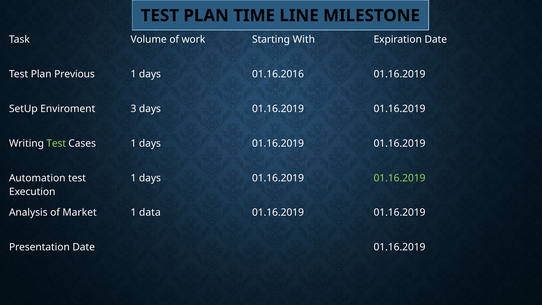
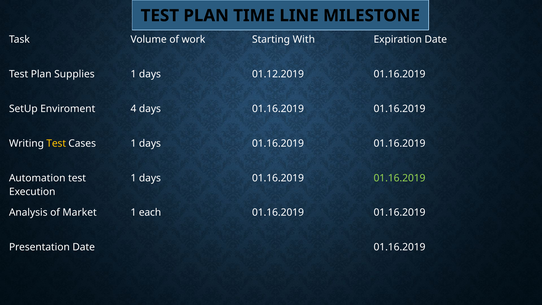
Previous: Previous -> Supplies
01.16.2016: 01.16.2016 -> 01.12.2019
3: 3 -> 4
Test at (56, 143) colour: light green -> yellow
data: data -> each
